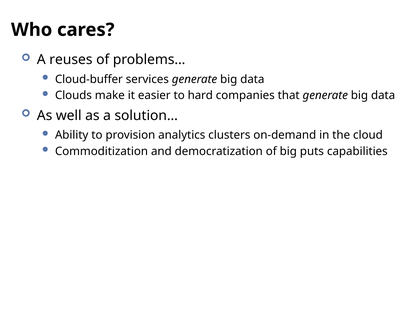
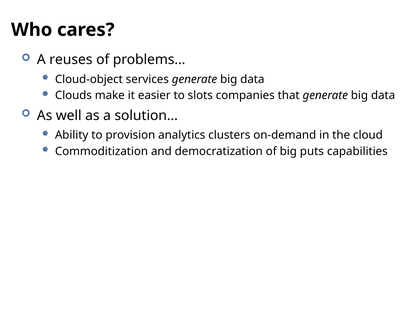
Cloud-buffer: Cloud-buffer -> Cloud-object
hard: hard -> slots
